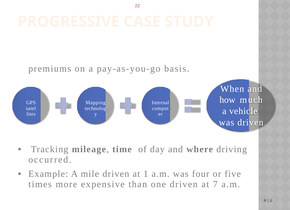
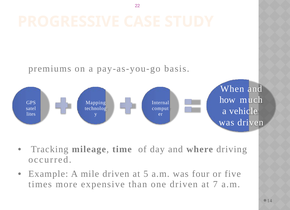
1: 1 -> 5
